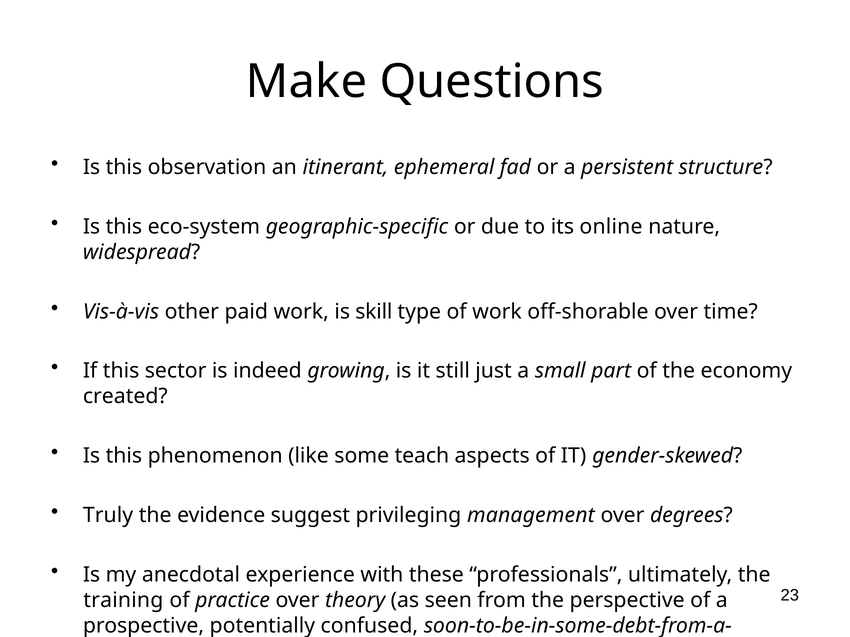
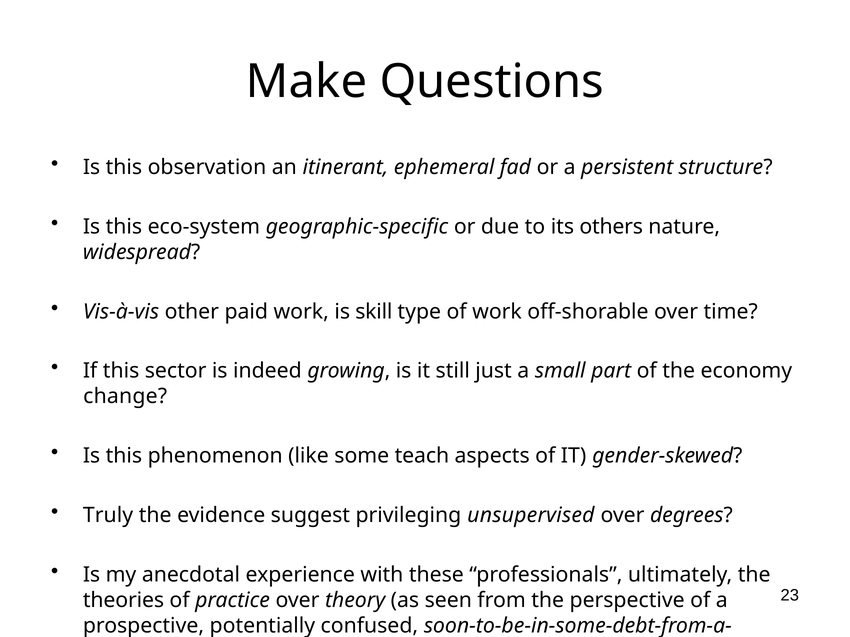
online: online -> others
created: created -> change
management: management -> unsupervised
training: training -> theories
